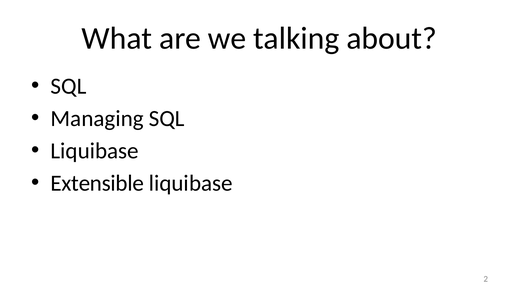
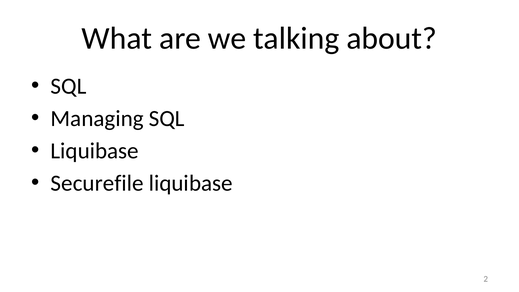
Extensible: Extensible -> Securefile
